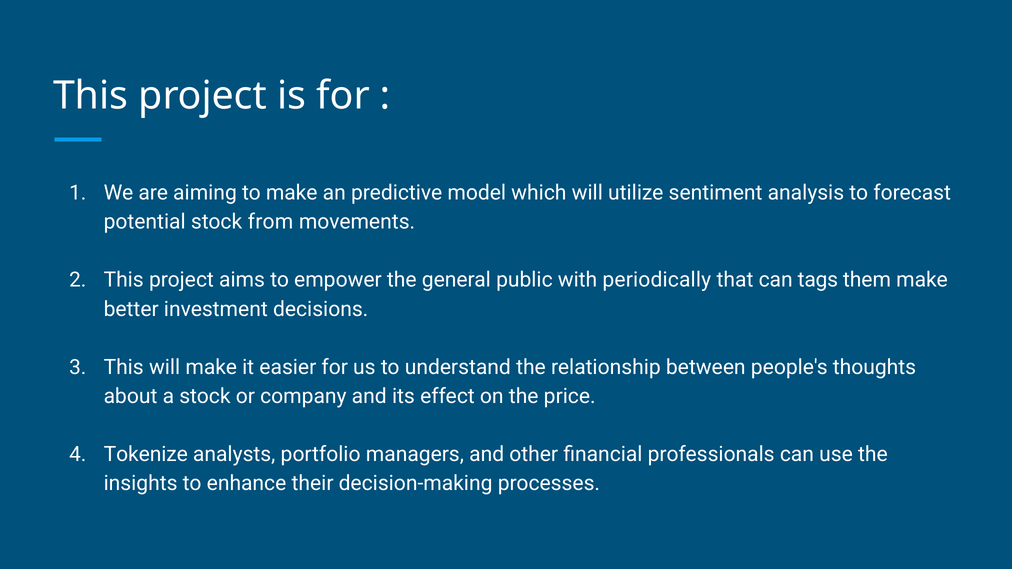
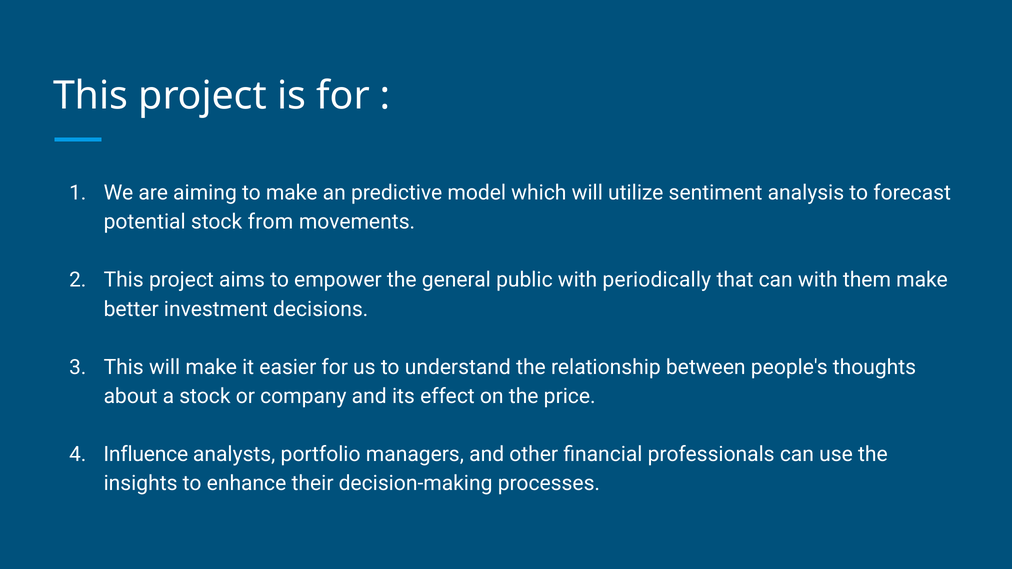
can tags: tags -> with
Tokenize: Tokenize -> Influence
